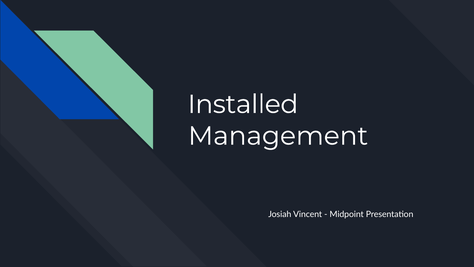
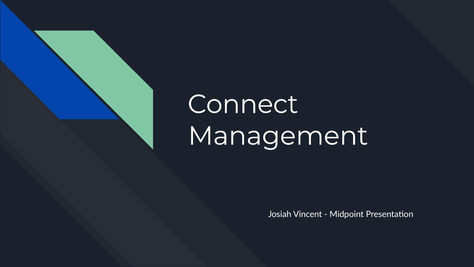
Installed: Installed -> Connect
